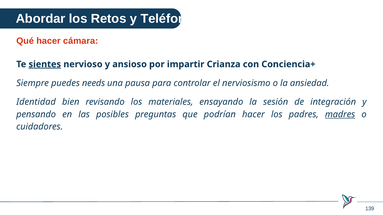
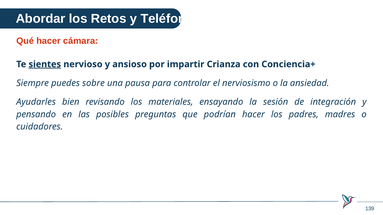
needs: needs -> sobre
Identidad: Identidad -> Ayudarles
madres underline: present -> none
